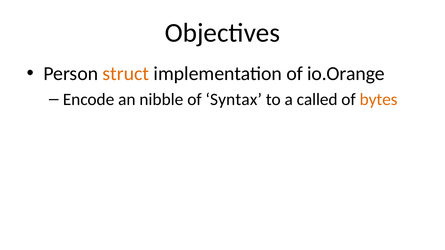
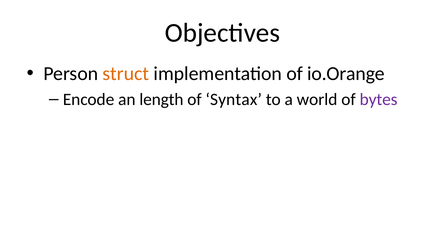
nibble: nibble -> length
called: called -> world
bytes colour: orange -> purple
